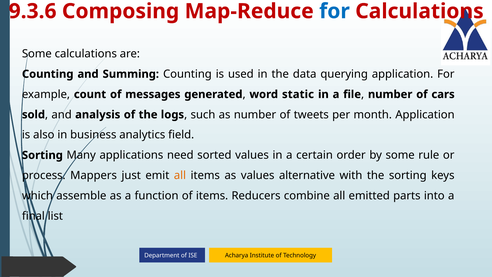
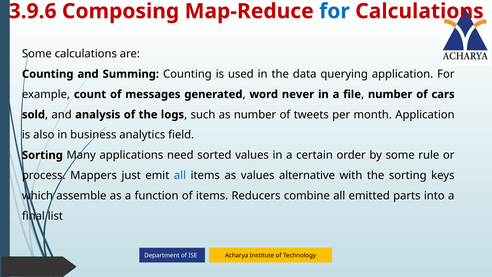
9.3.6: 9.3.6 -> 3.9.6
static: static -> never
all at (180, 175) colour: orange -> blue
